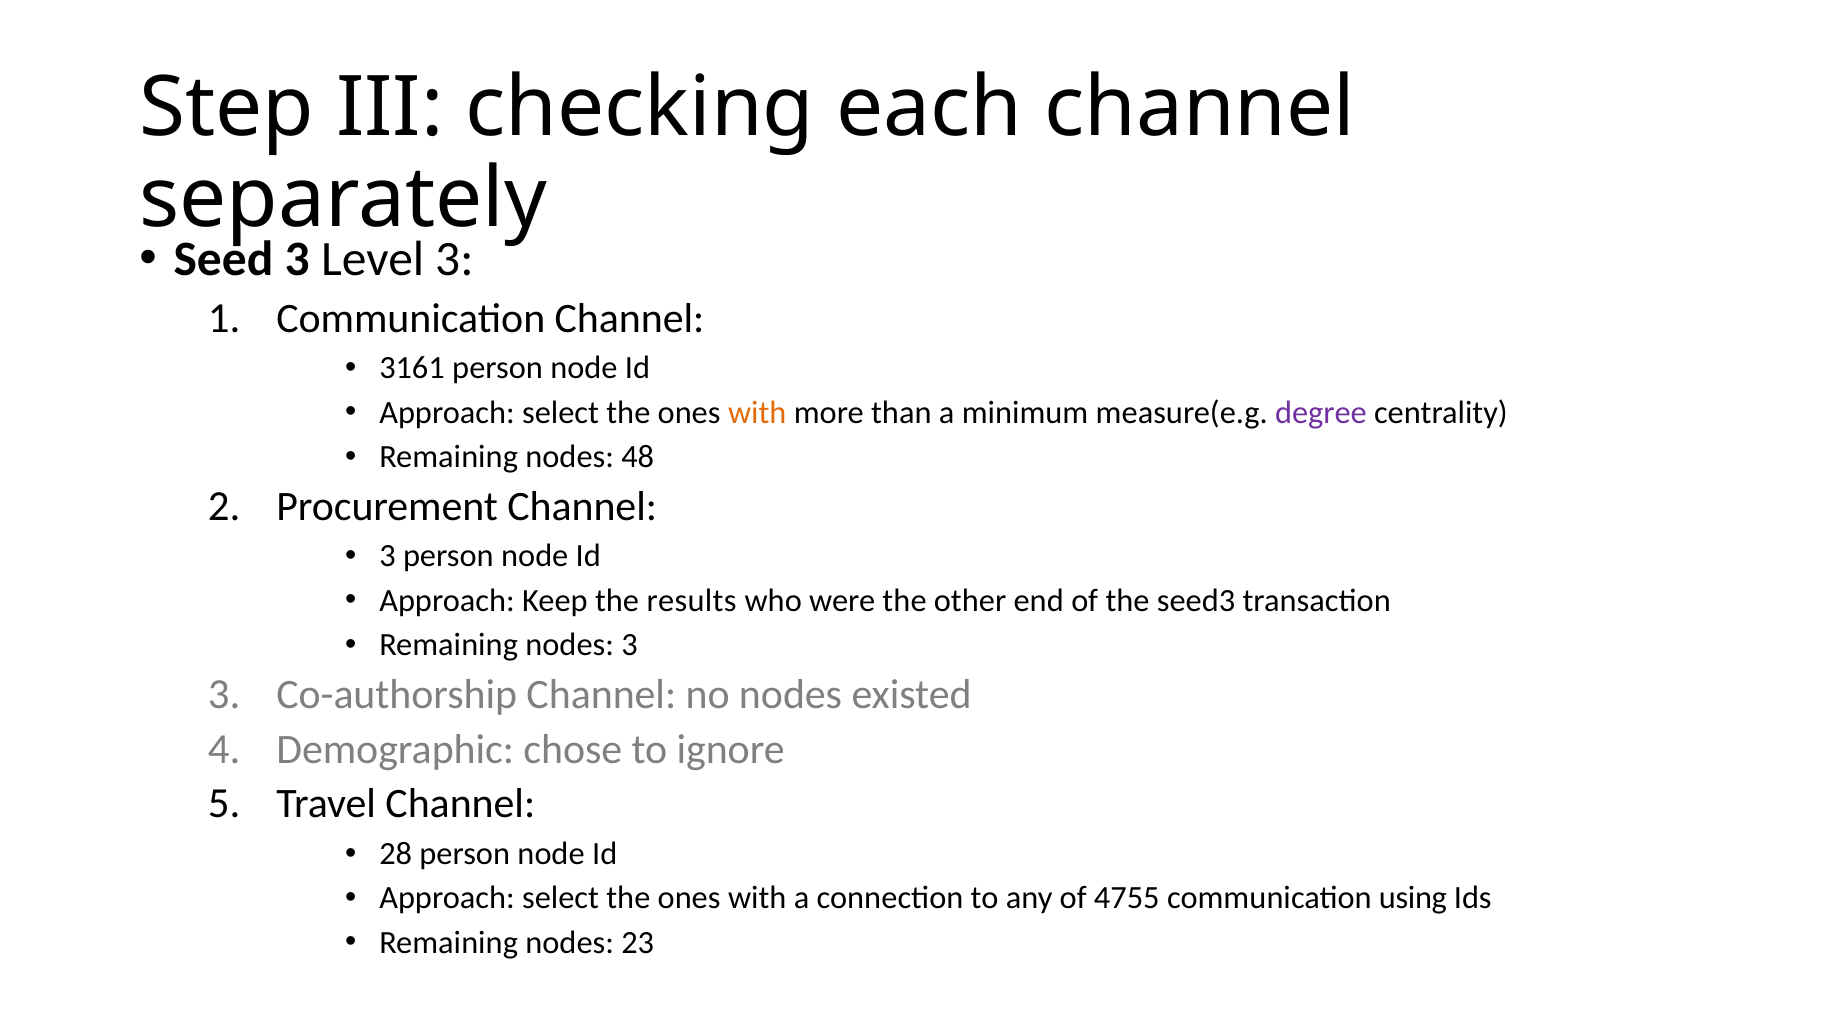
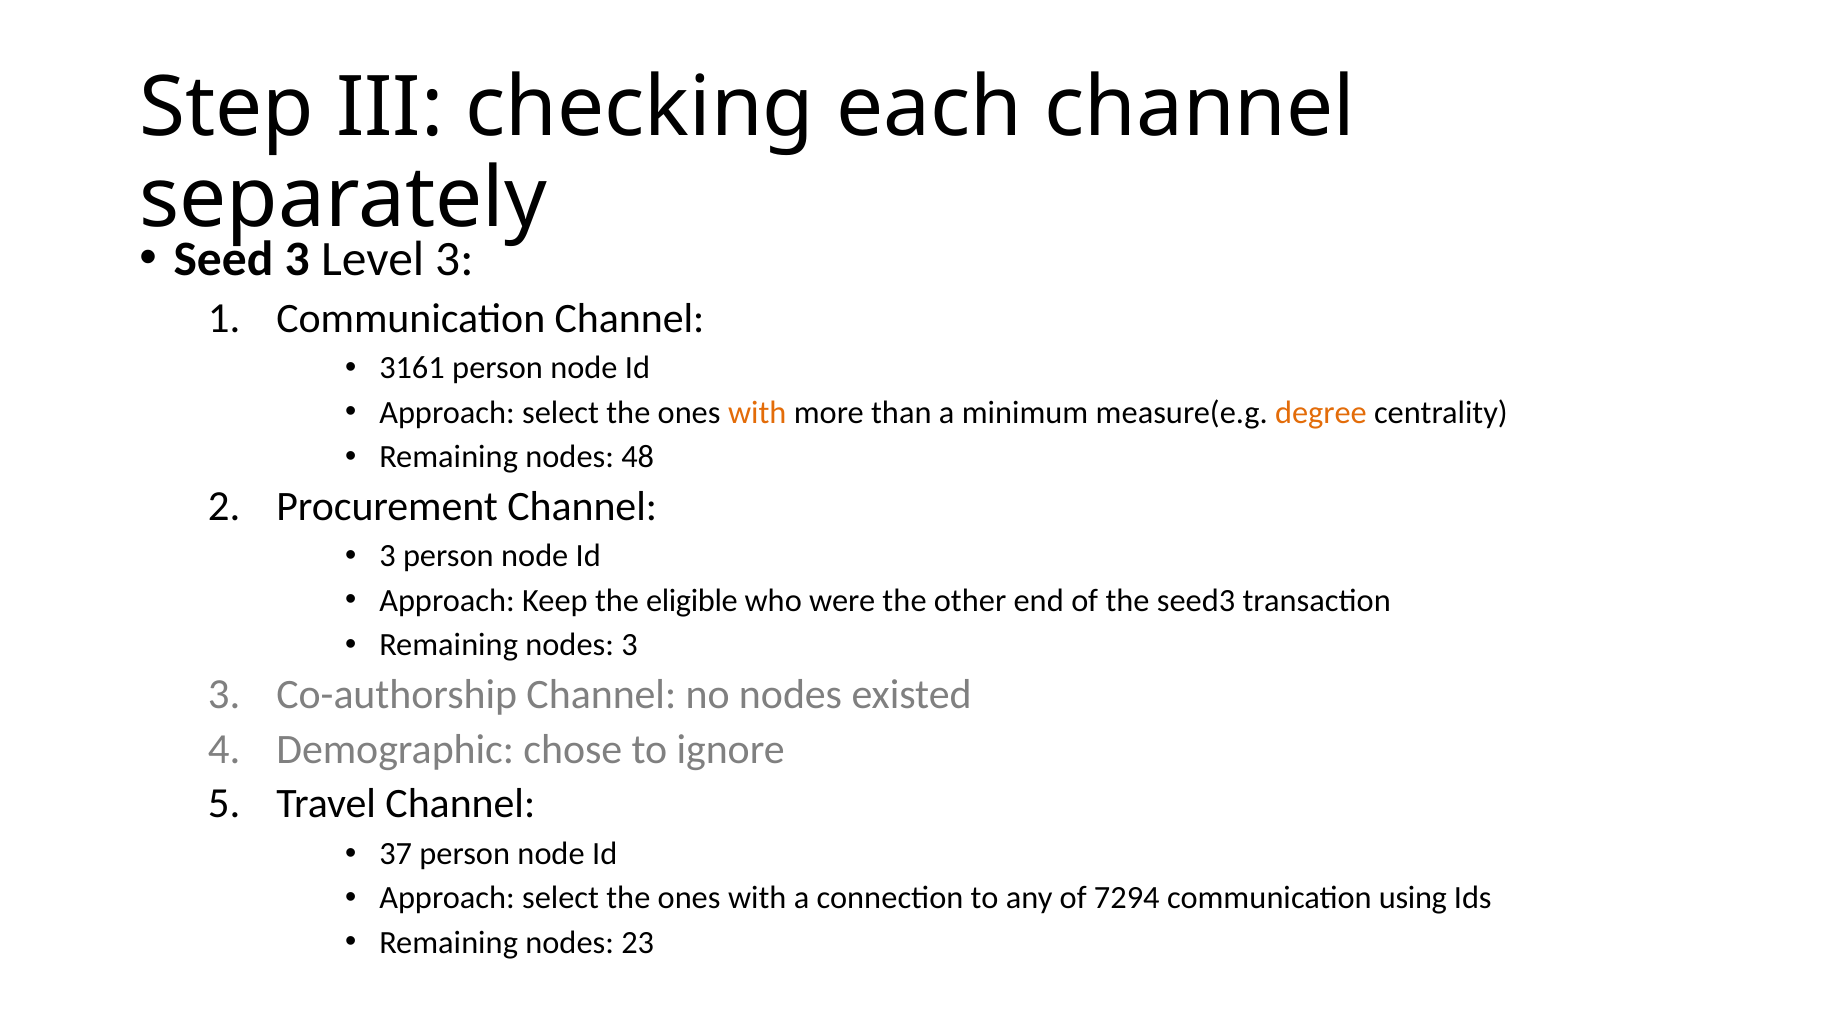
degree colour: purple -> orange
results: results -> eligible
28: 28 -> 37
4755: 4755 -> 7294
